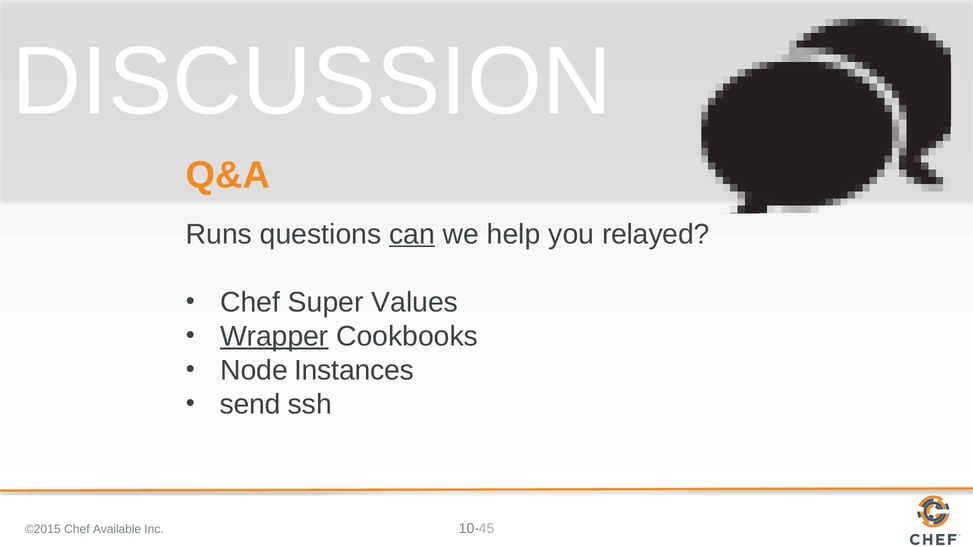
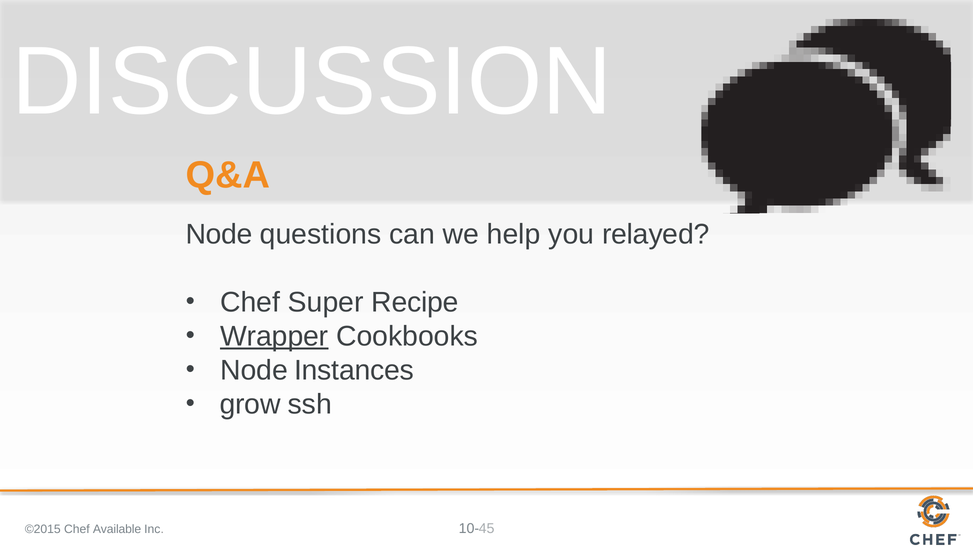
Runs at (219, 234): Runs -> Node
can underline: present -> none
Values: Values -> Recipe
send: send -> grow
